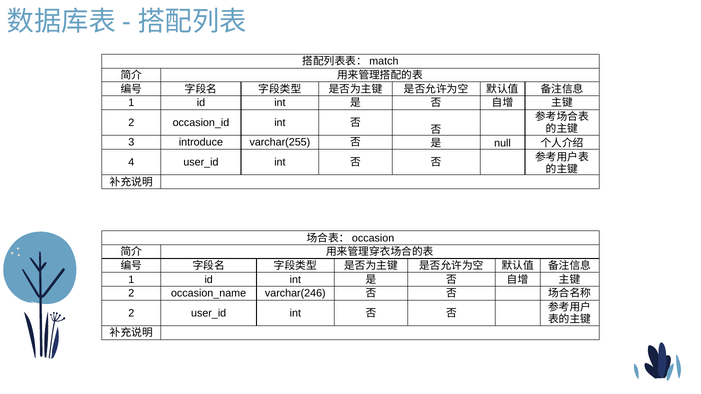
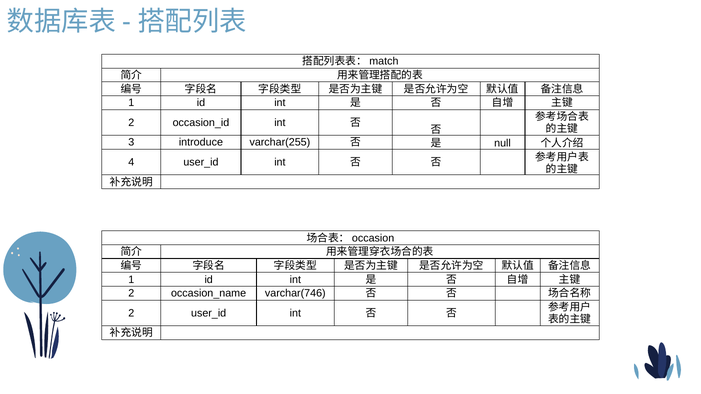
varchar(246: varchar(246 -> varchar(746
